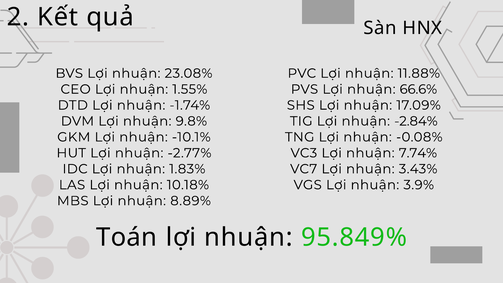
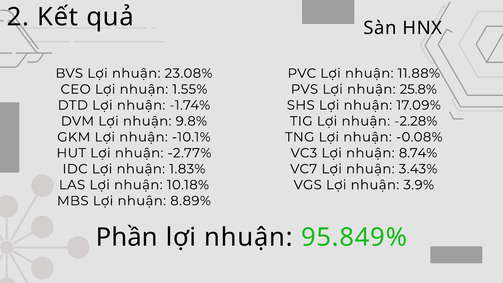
66.6%: 66.6% -> 25.8%
-2.84%: -2.84% -> -2.28%
7.74%: 7.74% -> 8.74%
Toán: Toán -> Phần
